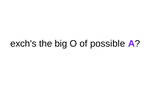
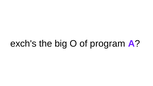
possible: possible -> program
